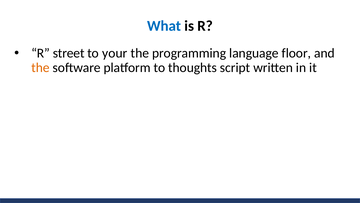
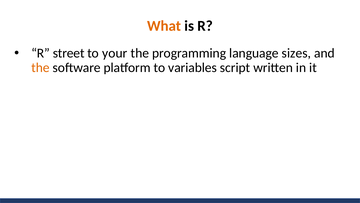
What colour: blue -> orange
floor: floor -> sizes
thoughts: thoughts -> variables
